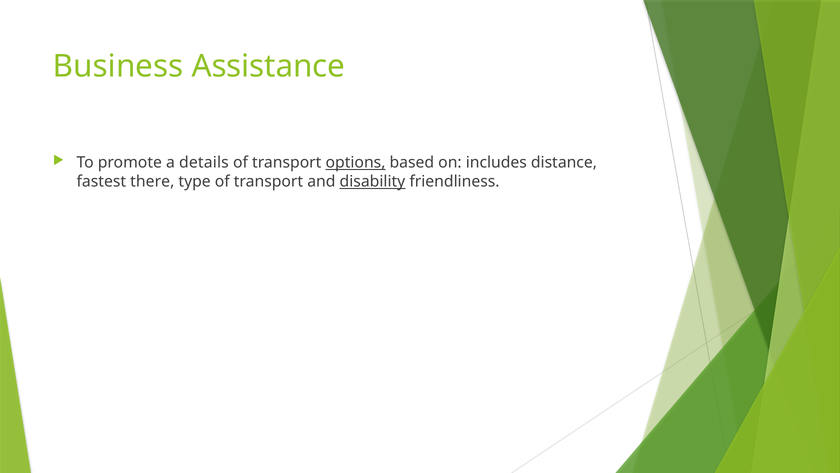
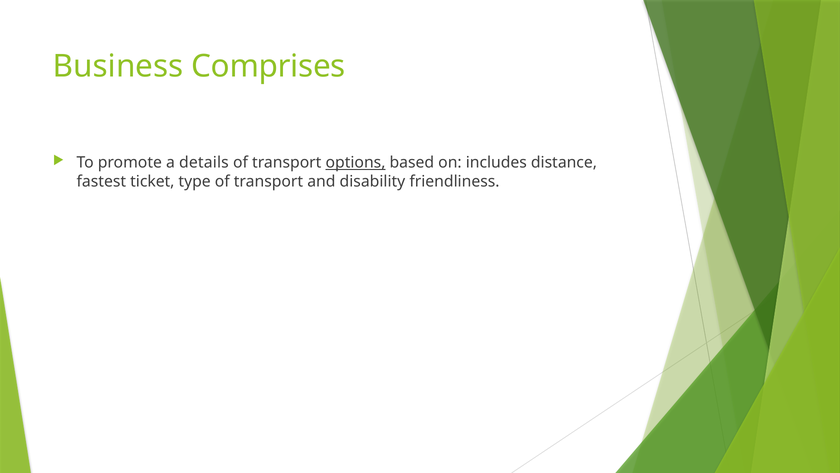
Assistance: Assistance -> Comprises
there: there -> ticket
disability underline: present -> none
